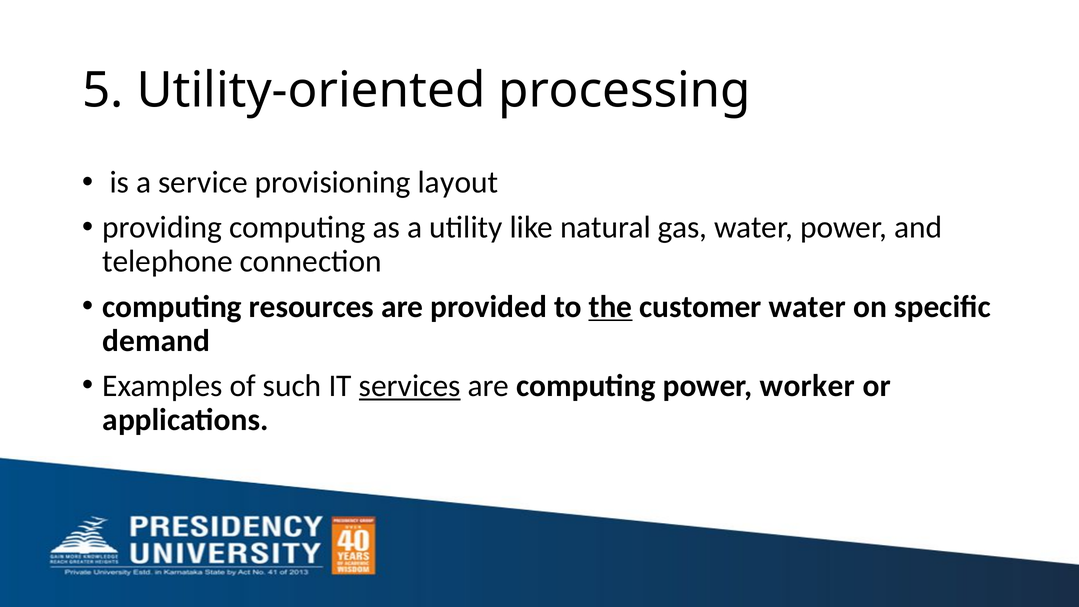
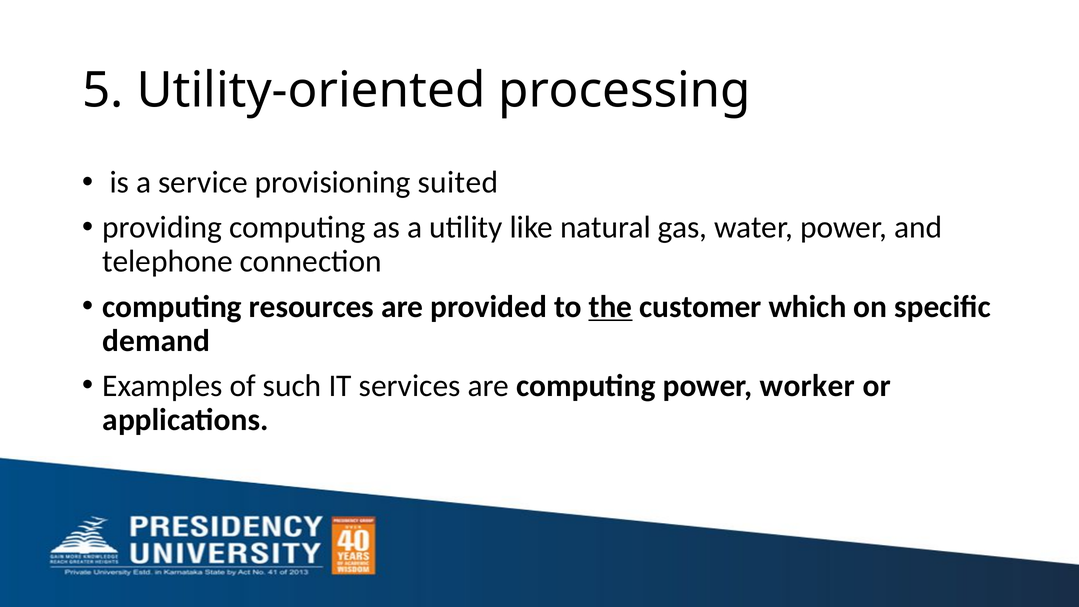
layout: layout -> suited
customer water: water -> which
services underline: present -> none
